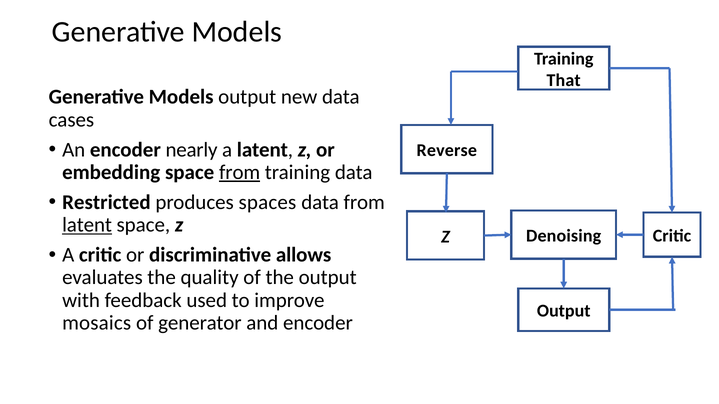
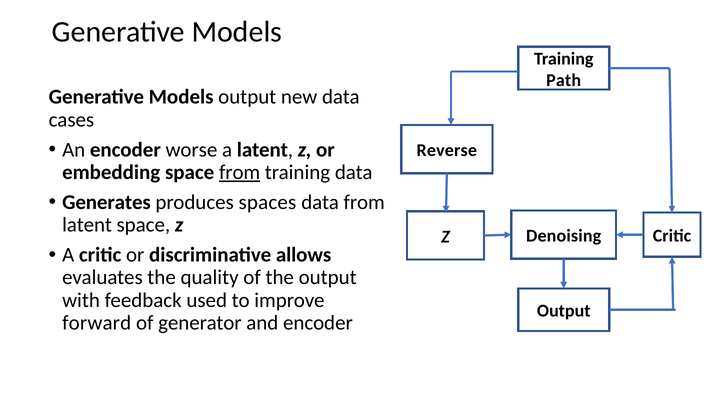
That: That -> Path
nearly: nearly -> worse
Restricted: Restricted -> Generates
latent at (87, 225) underline: present -> none
mosaics: mosaics -> forward
